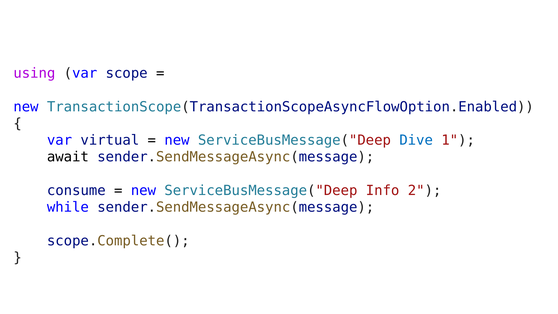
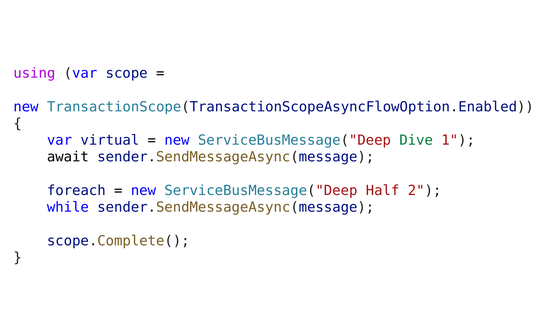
Dive colour: blue -> green
consume: consume -> foreach
Info: Info -> Half
